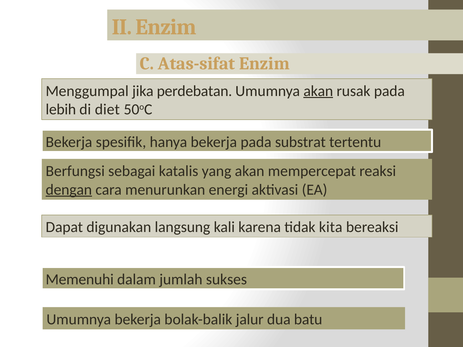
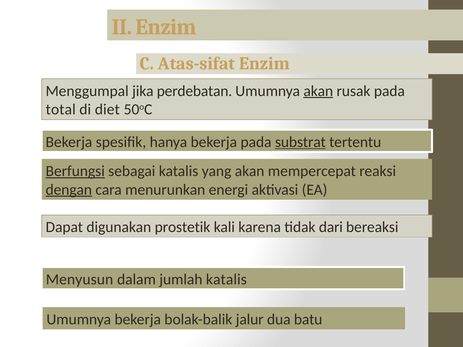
lebih: lebih -> total
substrat underline: none -> present
Berfungsi underline: none -> present
langsung: langsung -> prostetik
kita: kita -> dari
Memenuhi: Memenuhi -> Menyusun
jumlah sukses: sukses -> katalis
